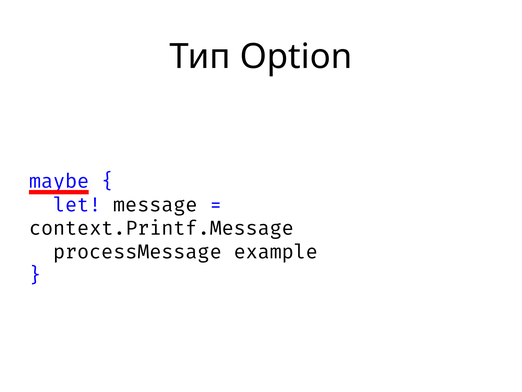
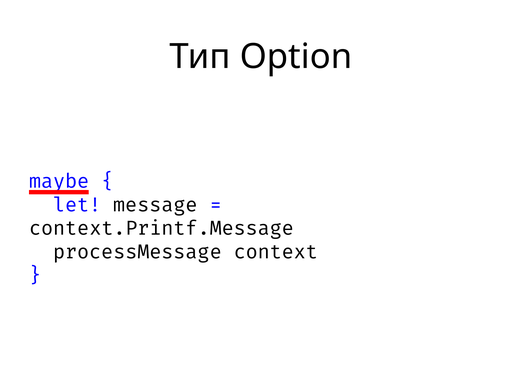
example: example -> context
